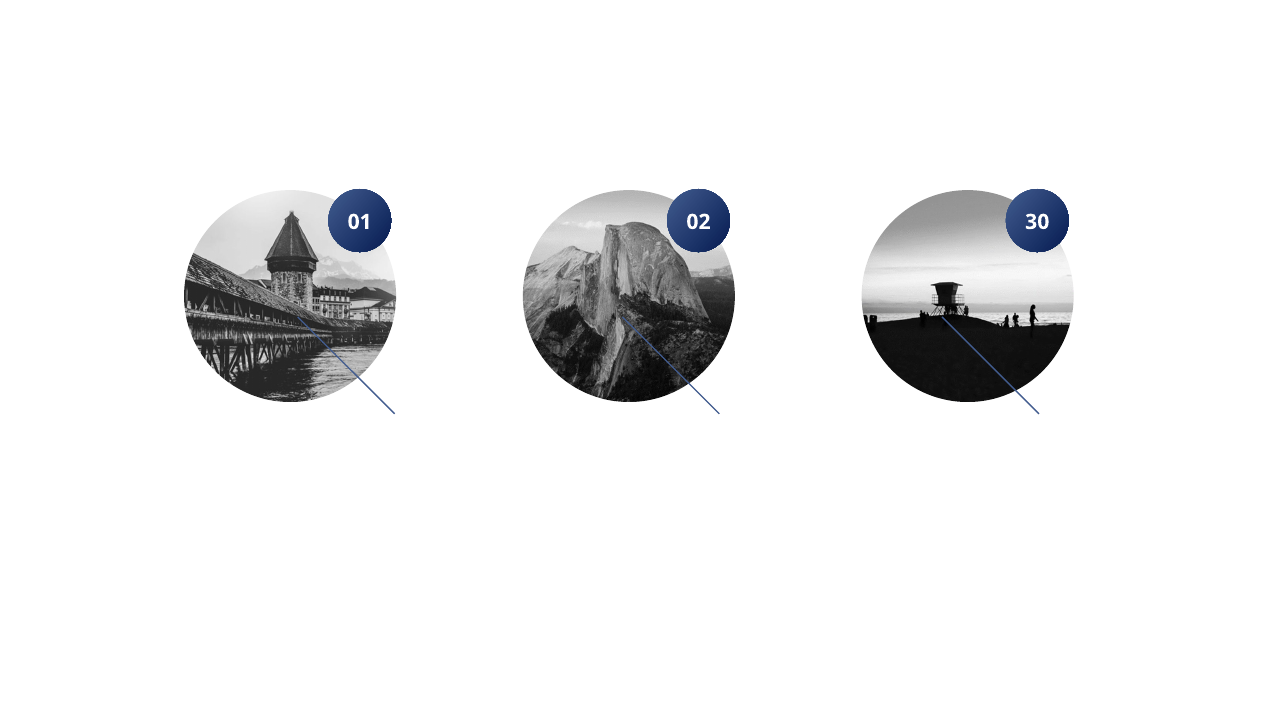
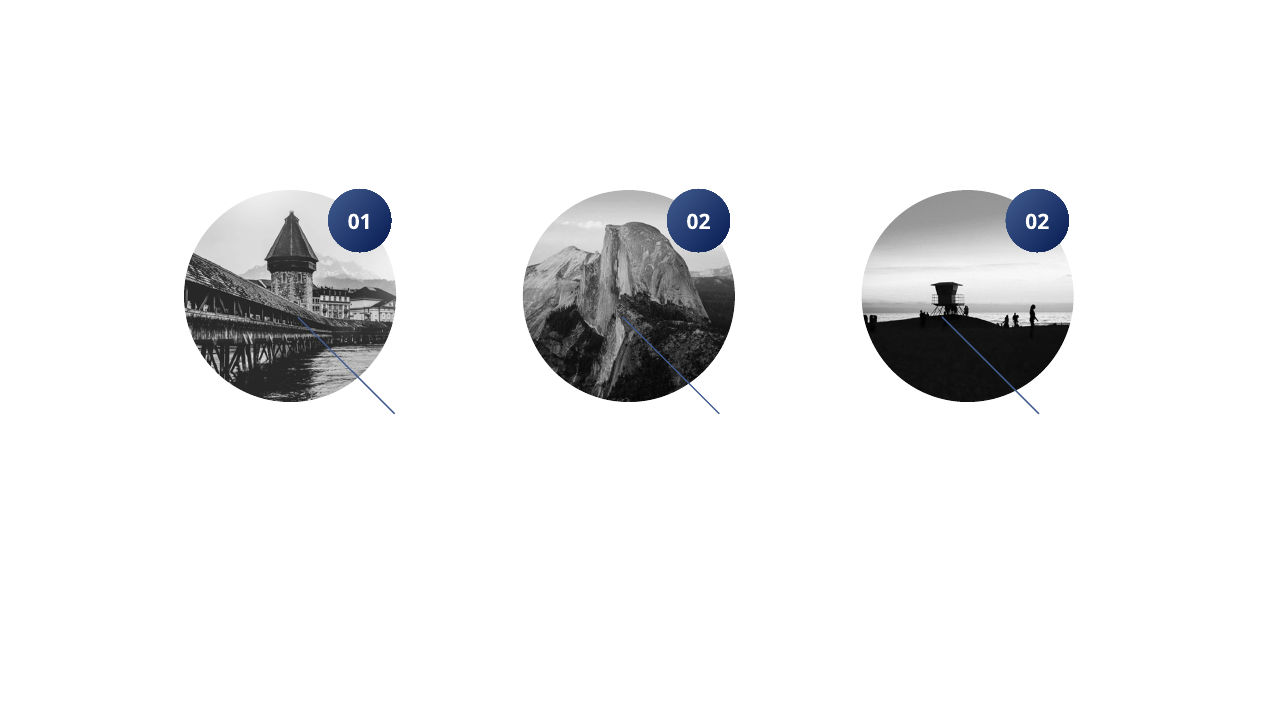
02 30: 30 -> 02
